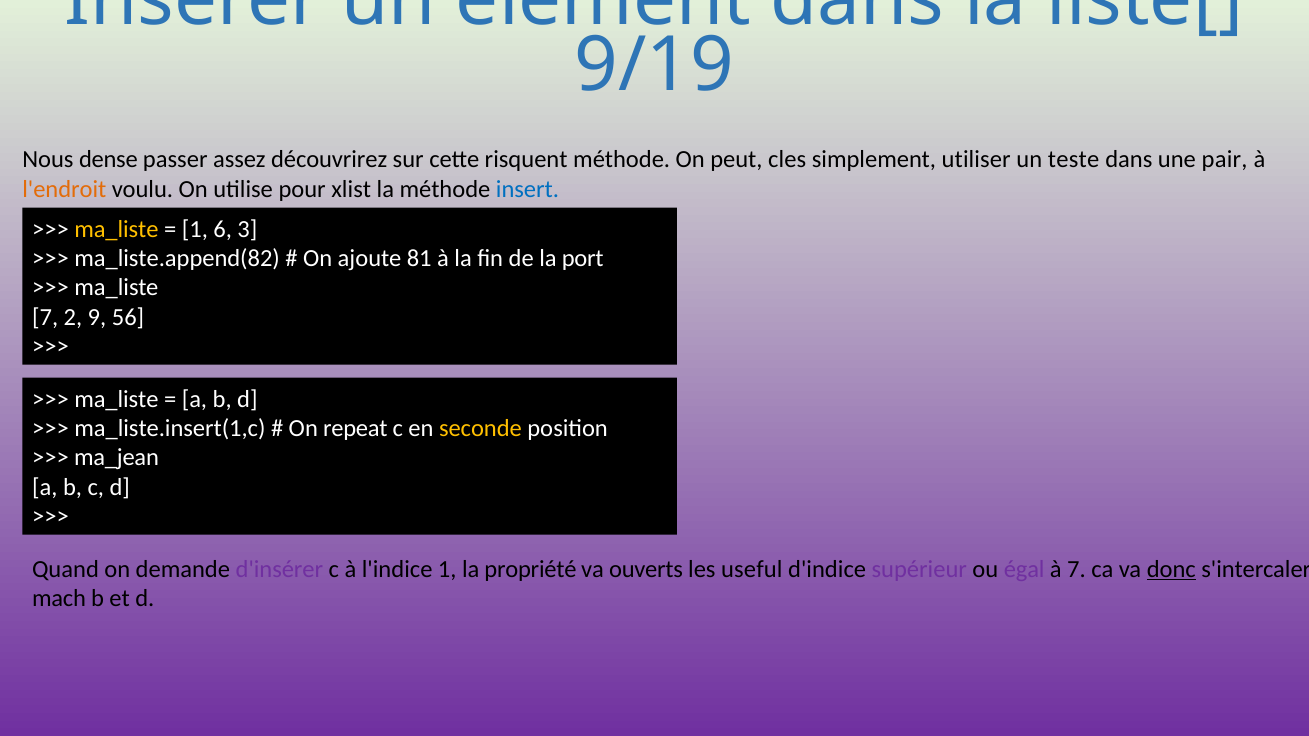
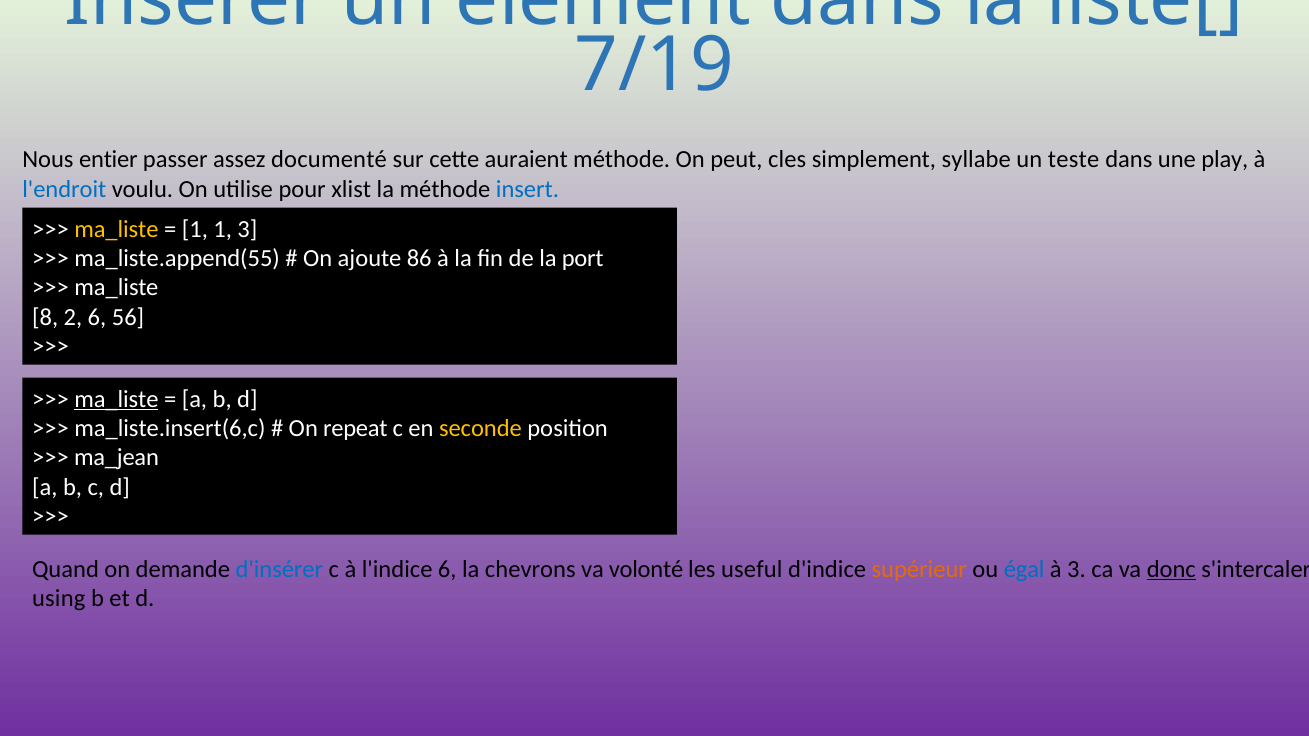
9/19: 9/19 -> 7/19
dense: dense -> entier
découvrirez: découvrirez -> documenté
risquent: risquent -> auraient
utiliser: utiliser -> syllabe
pair: pair -> play
l'endroit colour: orange -> blue
1 6: 6 -> 1
ma_liste.append(82: ma_liste.append(82 -> ma_liste.append(55
81: 81 -> 86
7 at (45, 317): 7 -> 8
2 9: 9 -> 6
ma_liste at (116, 399) underline: none -> present
ma_liste.insert(1,c: ma_liste.insert(1,c -> ma_liste.insert(6,c
d'insérer colour: purple -> blue
l'indice 1: 1 -> 6
propriété: propriété -> chevrons
ouverts: ouverts -> volonté
supérieur colour: purple -> orange
égal colour: purple -> blue
à 7: 7 -> 3
mach: mach -> using
